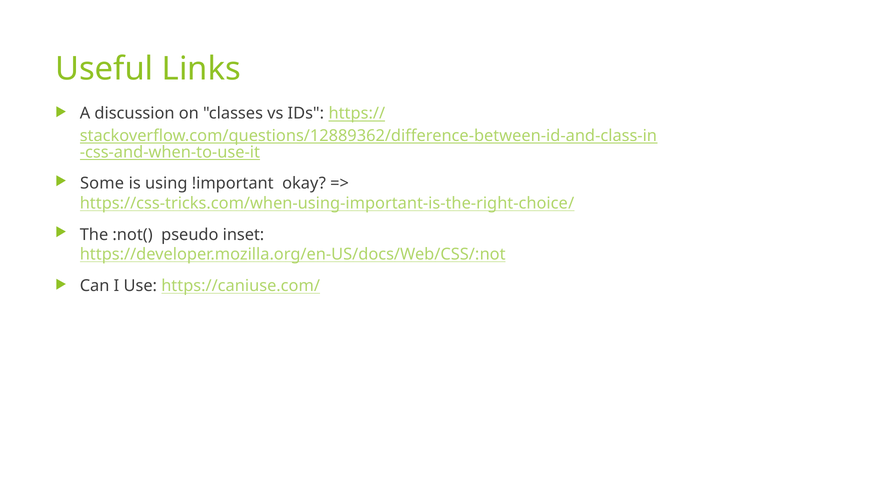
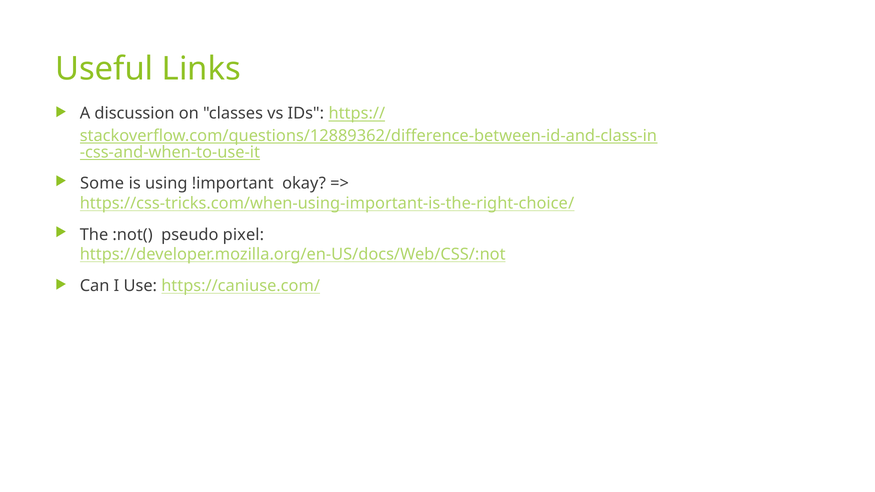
inset: inset -> pixel
